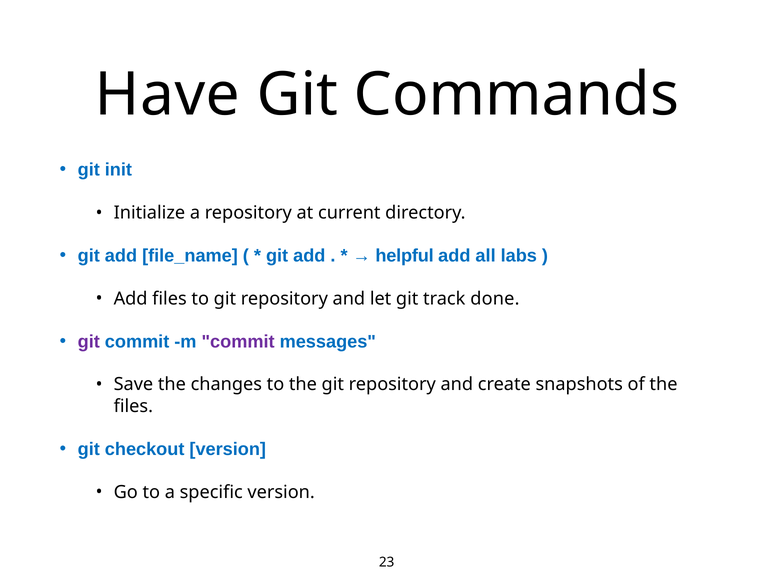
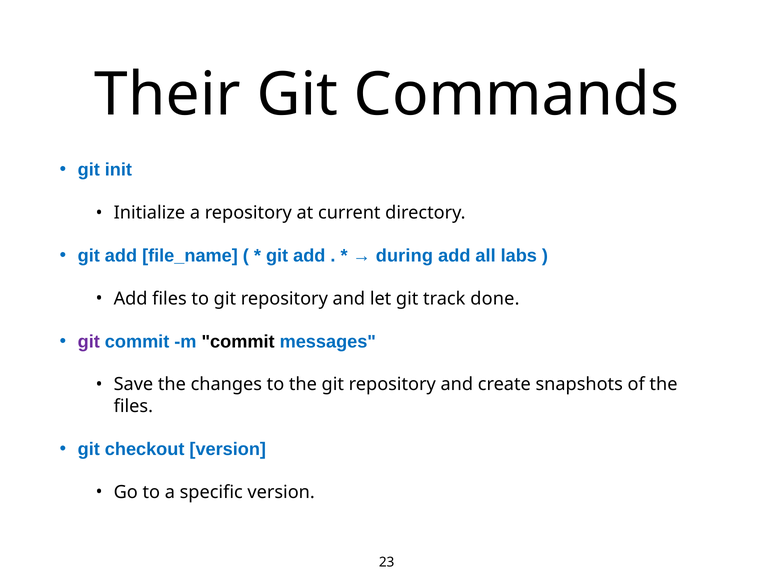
Have: Have -> Their
helpful: helpful -> during
commit at (238, 342) colour: purple -> black
